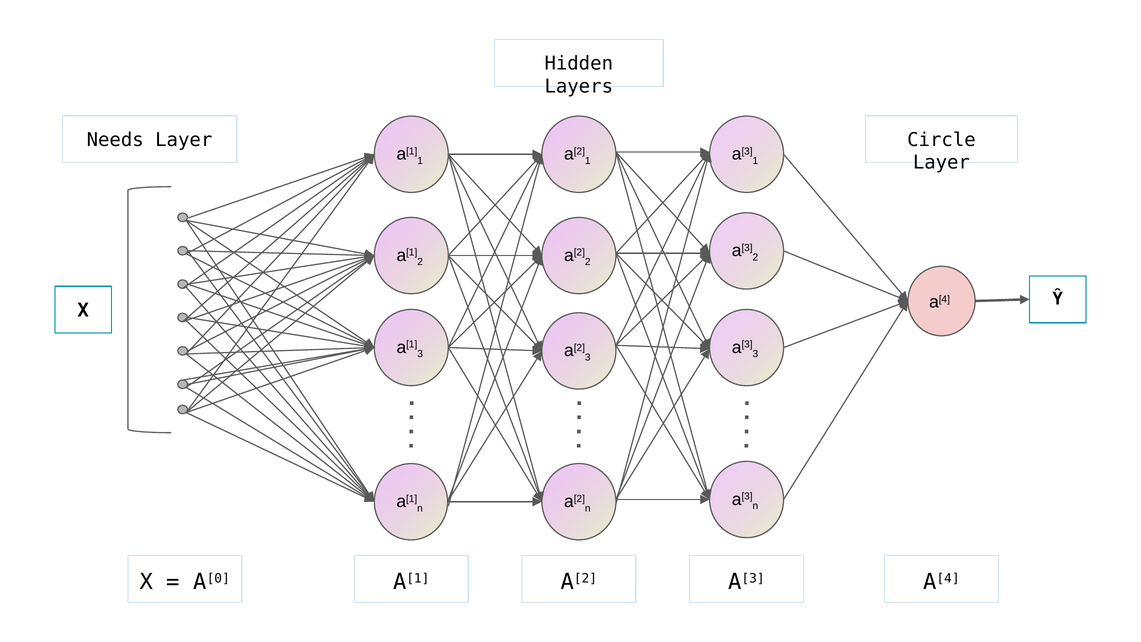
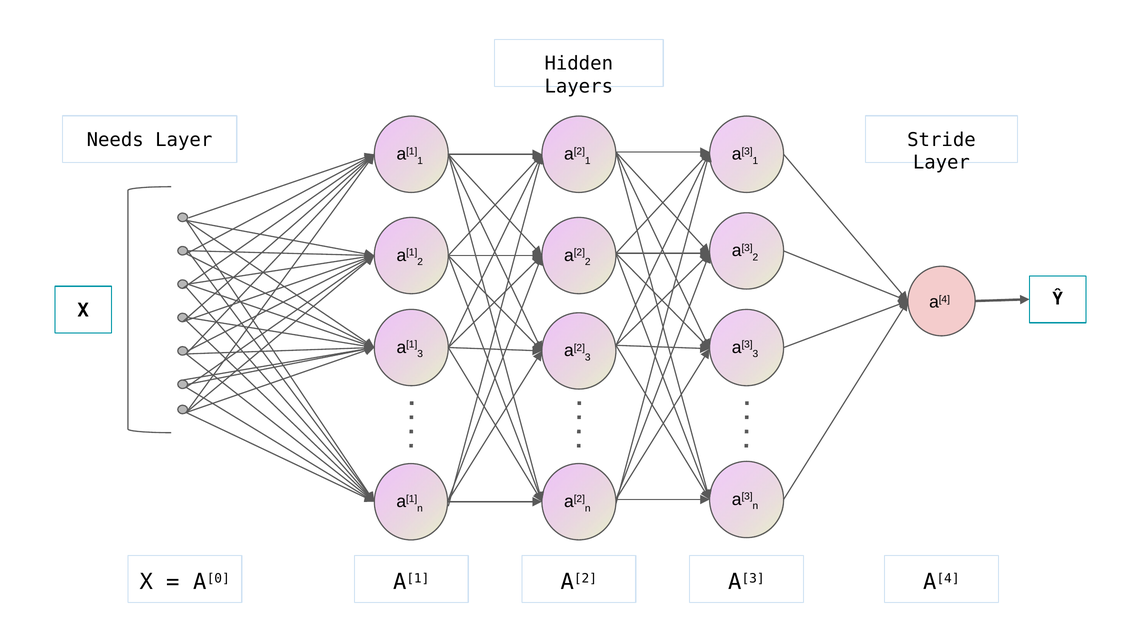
Circle: Circle -> Stride
